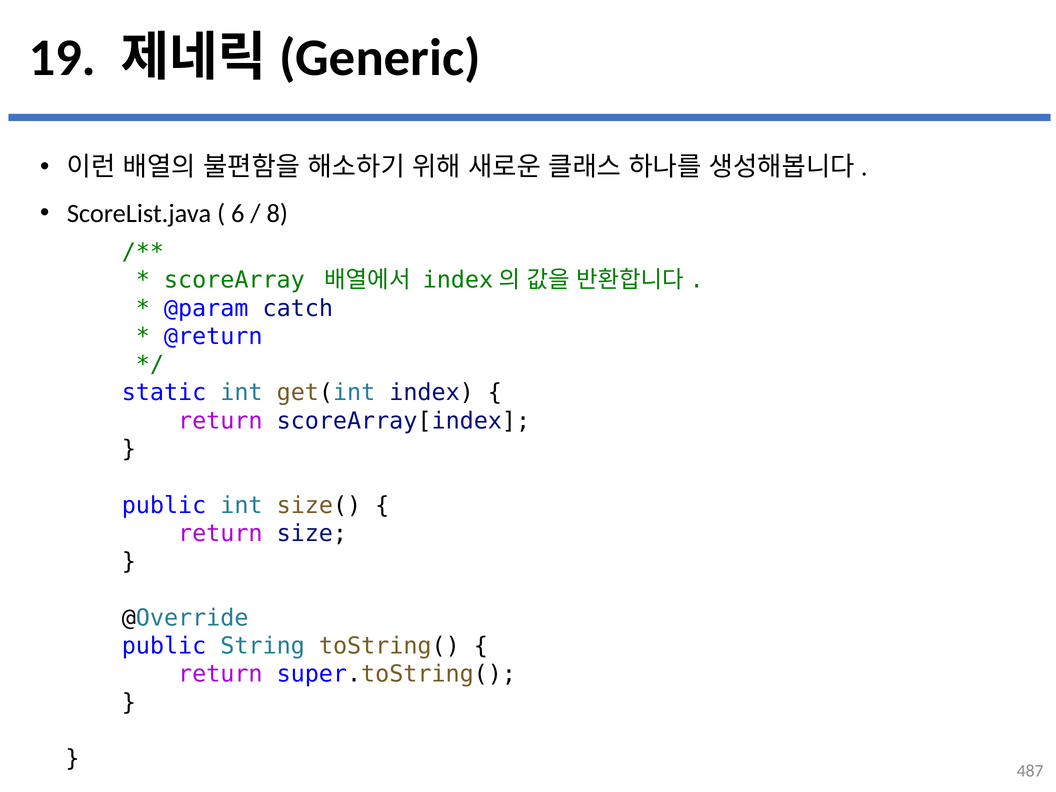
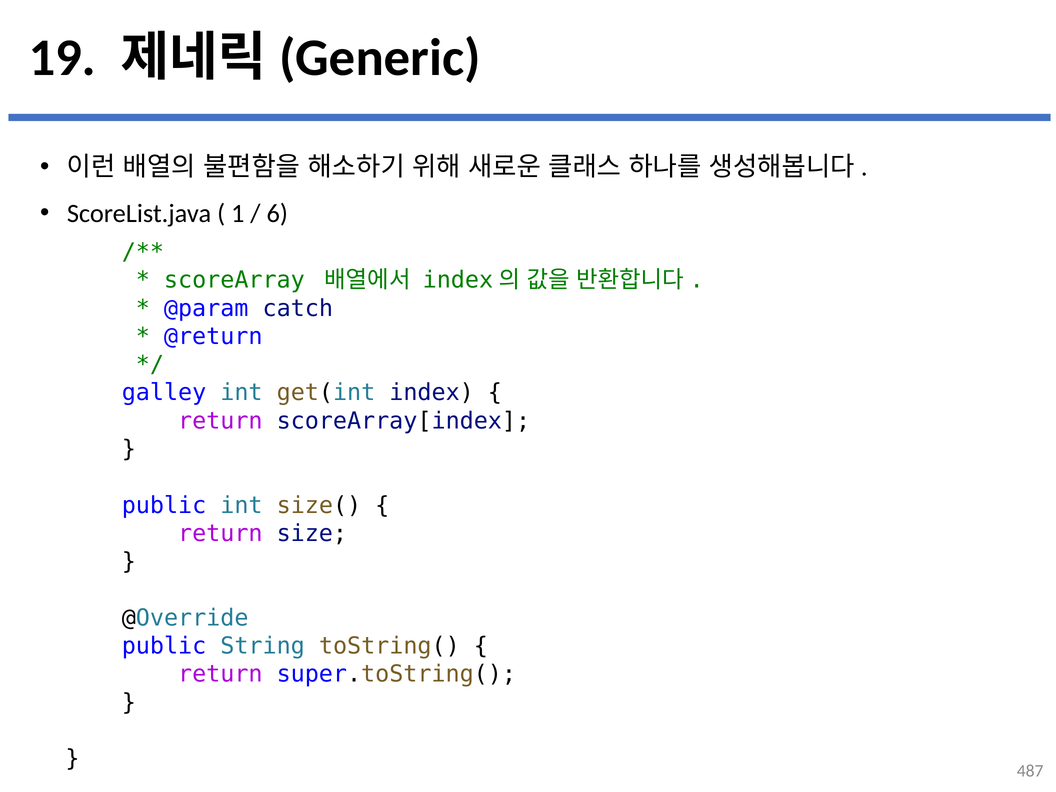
6: 6 -> 1
8: 8 -> 6
static: static -> galley
